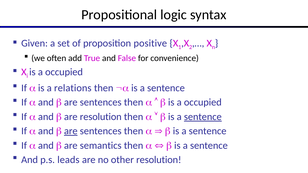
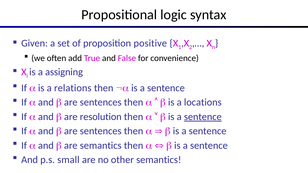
occupied at (64, 72): occupied -> assigning
occupied at (203, 102): occupied -> locations
are at (71, 131) underline: present -> none
leads: leads -> small
other resolution: resolution -> semantics
